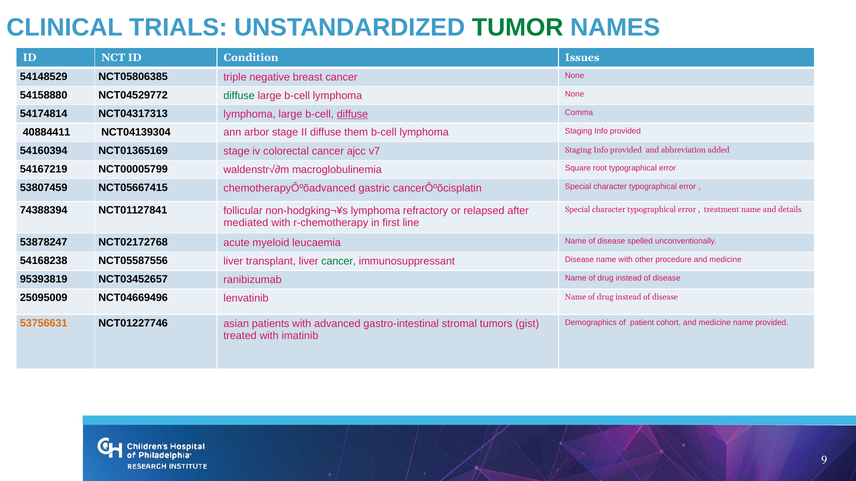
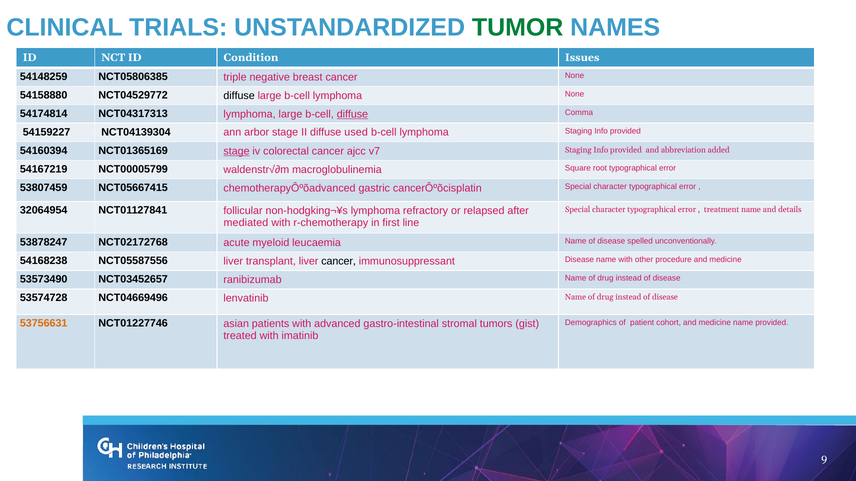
54148529: 54148529 -> 54148259
diffuse at (239, 96) colour: green -> black
40884411: 40884411 -> 54159227
them: them -> used
stage at (237, 151) underline: none -> present
74388394: 74388394 -> 32064954
cancer at (339, 261) colour: green -> black
95393819: 95393819 -> 53573490
25095009: 25095009 -> 53574728
